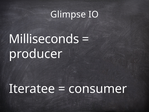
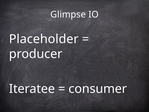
Milliseconds: Milliseconds -> Placeholder
